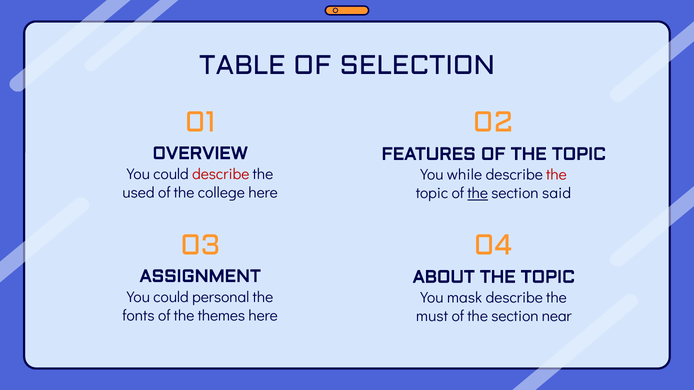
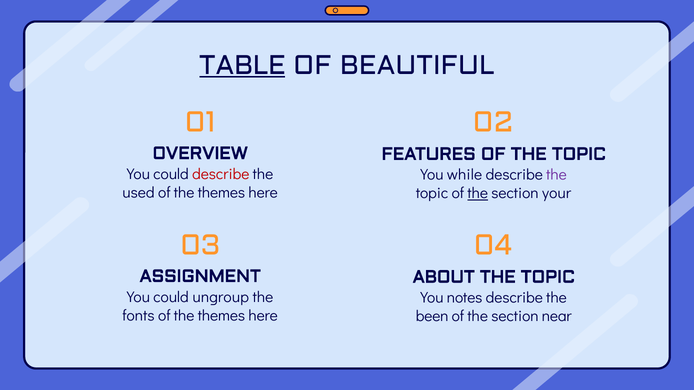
TABLE underline: none -> present
SELECTION: SELECTION -> BEAUTIFUL
the at (557, 175) colour: red -> purple
college at (221, 193): college -> themes
said: said -> your
personal: personal -> ungroup
mask: mask -> notes
must: must -> been
